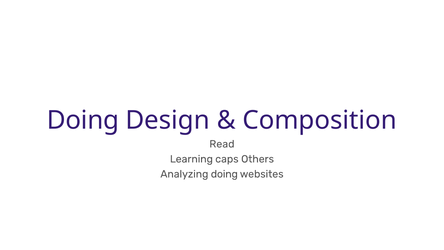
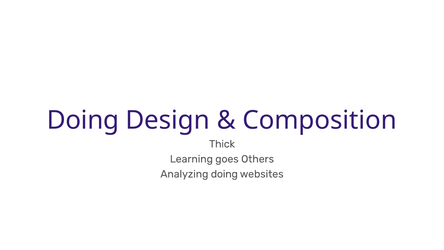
Read: Read -> Thick
caps: caps -> goes
